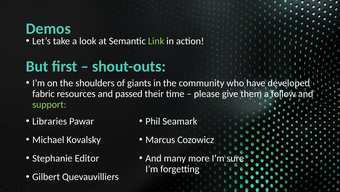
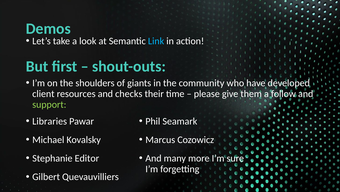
Link colour: light green -> light blue
fabric: fabric -> client
passed: passed -> checks
